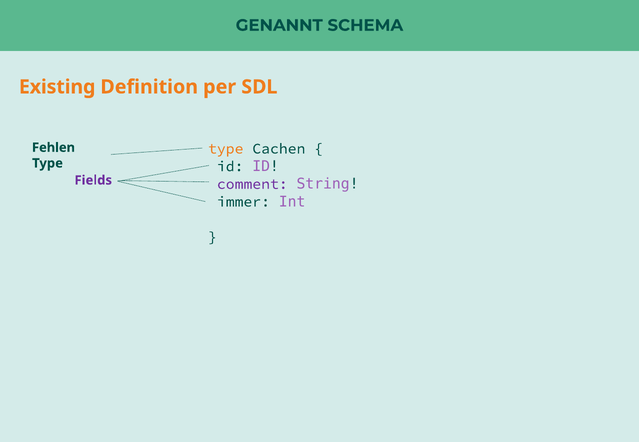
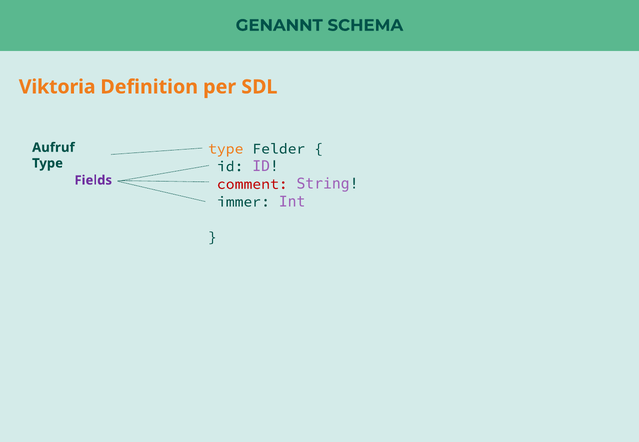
Existing: Existing -> Viktoria
Fehlen: Fehlen -> Aufruf
Cachen: Cachen -> Felder
comment colour: purple -> red
